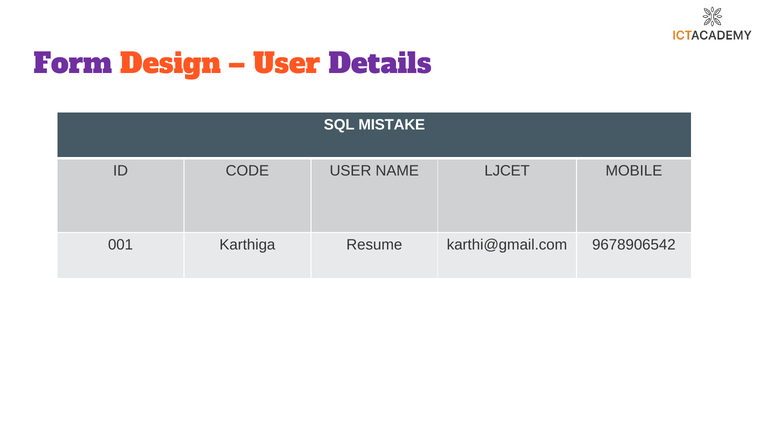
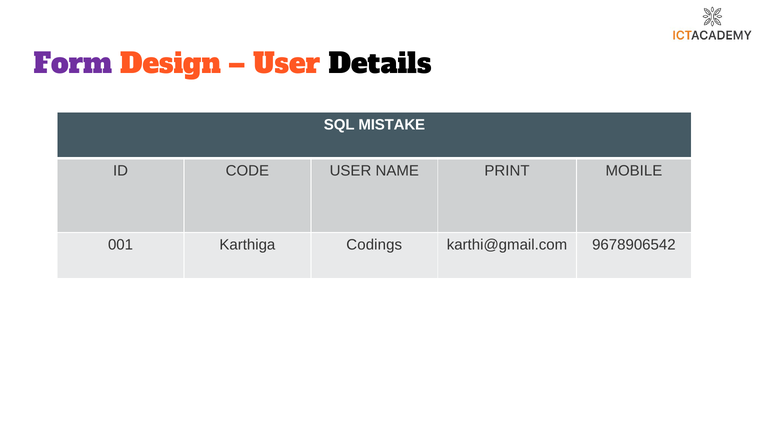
Details colour: purple -> black
LJCET: LJCET -> PRINT
Resume: Resume -> Codings
